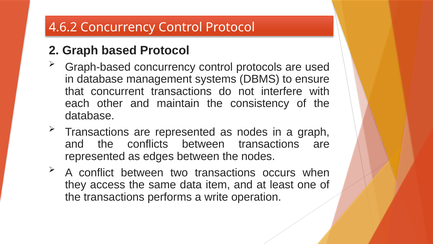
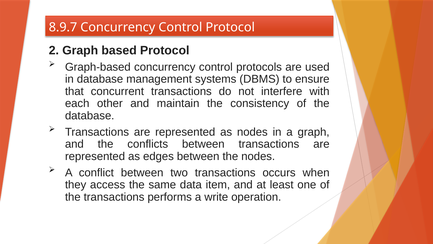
4.6.2: 4.6.2 -> 8.9.7
